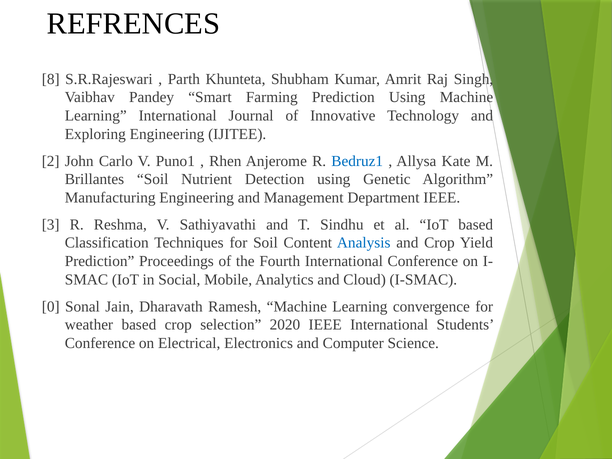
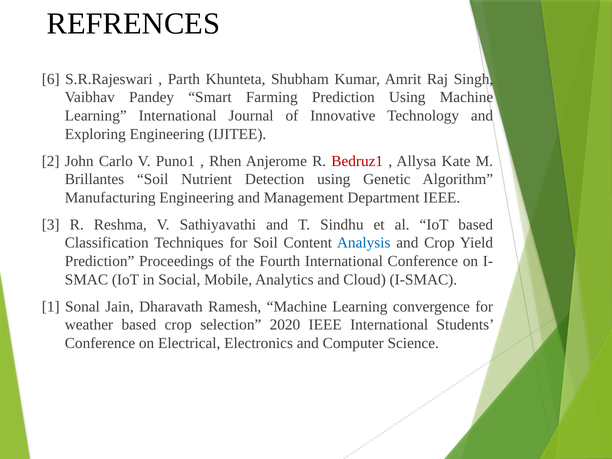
8: 8 -> 6
Bedruz1 colour: blue -> red
0: 0 -> 1
